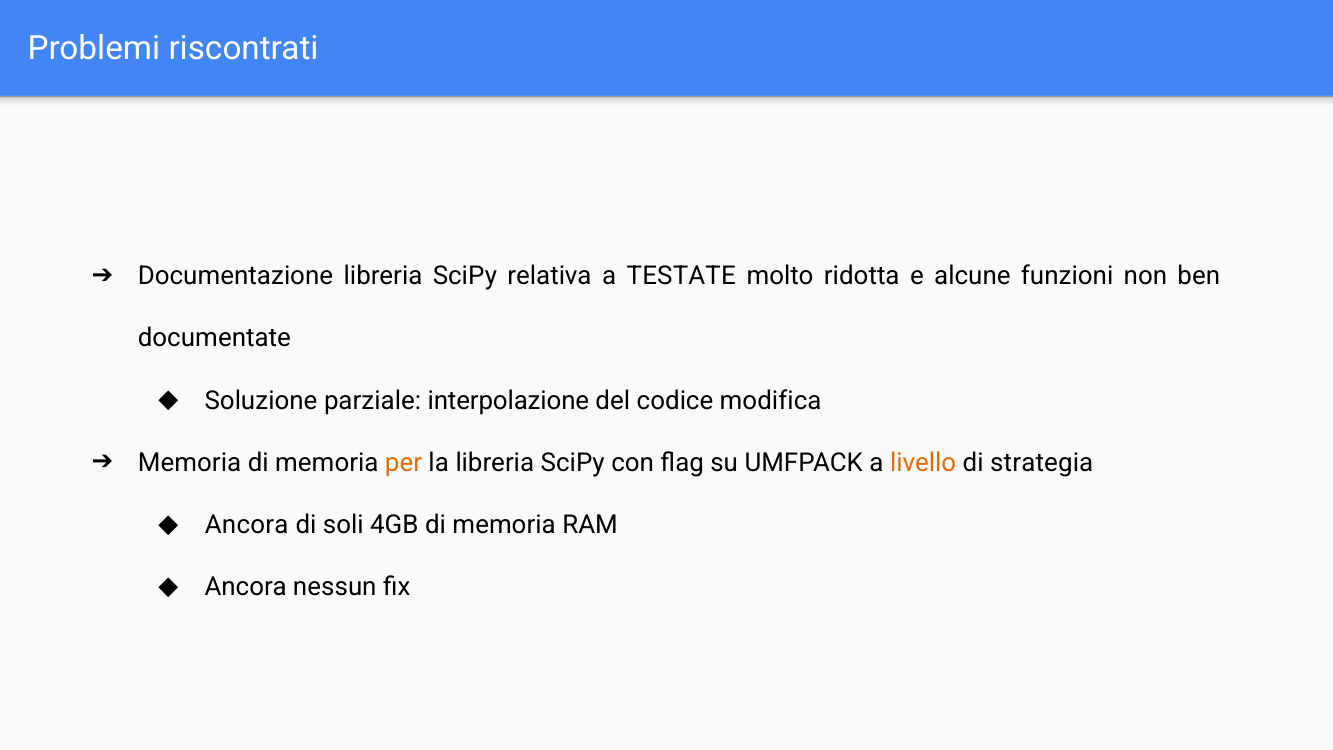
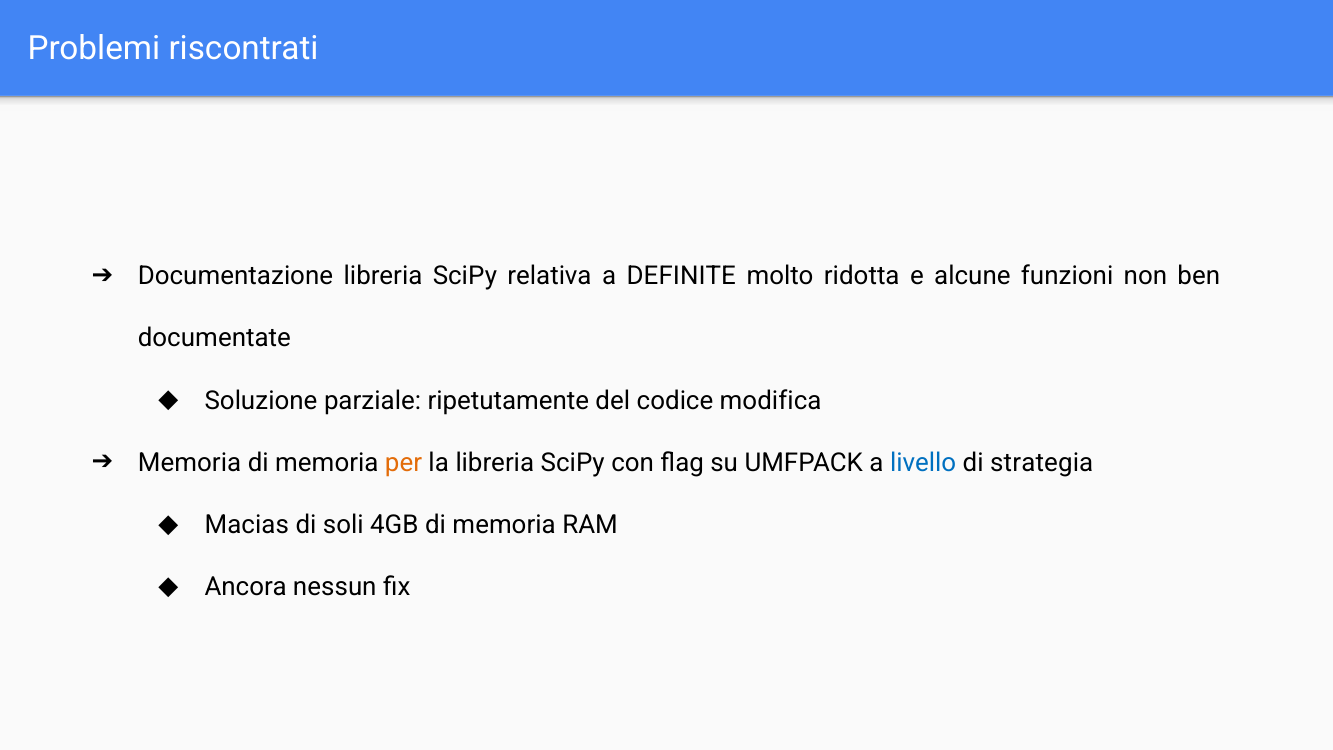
TESTATE: TESTATE -> DEFINITE
interpolazione: interpolazione -> ripetutamente
livello colour: orange -> blue
Ancora at (247, 525): Ancora -> Macias
